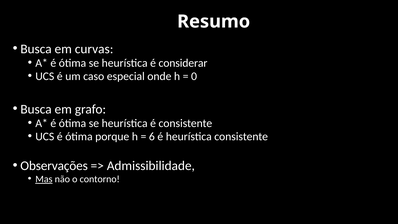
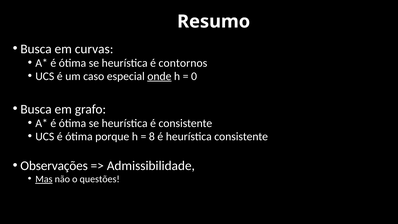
considerar: considerar -> contornos
onde underline: none -> present
6: 6 -> 8
contorno: contorno -> questões
